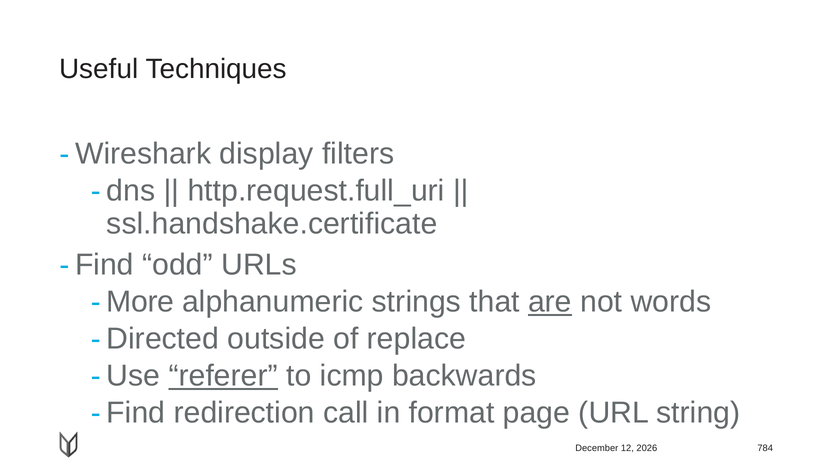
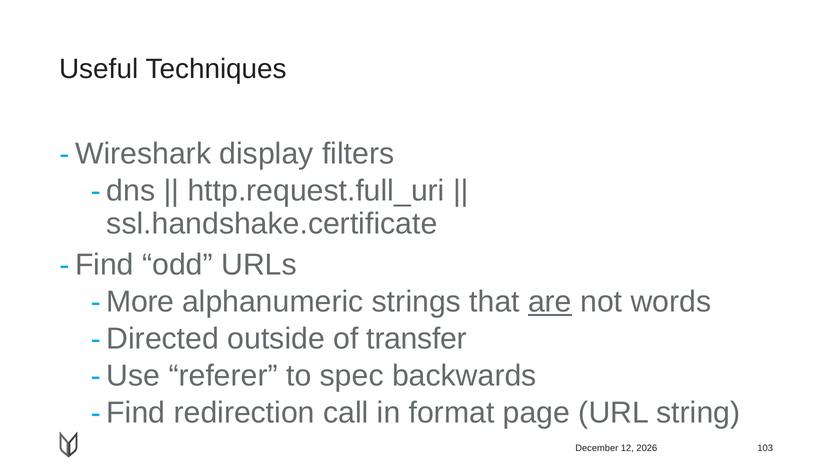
replace: replace -> transfer
referer underline: present -> none
icmp: icmp -> spec
784: 784 -> 103
